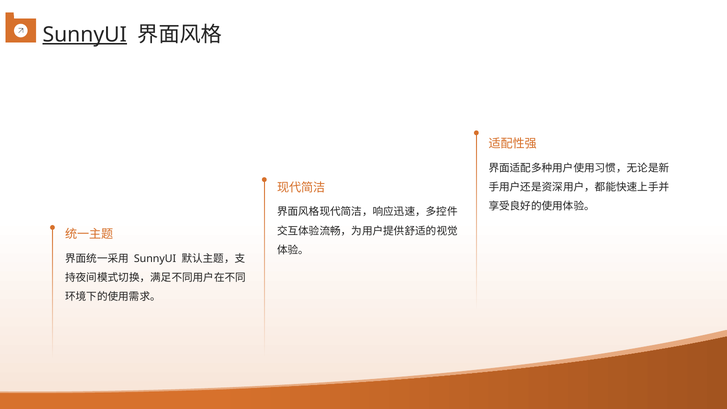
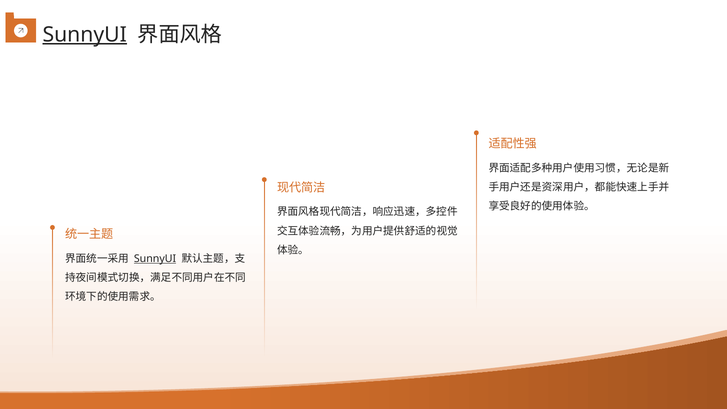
SunnyUI at (155, 259) underline: none -> present
